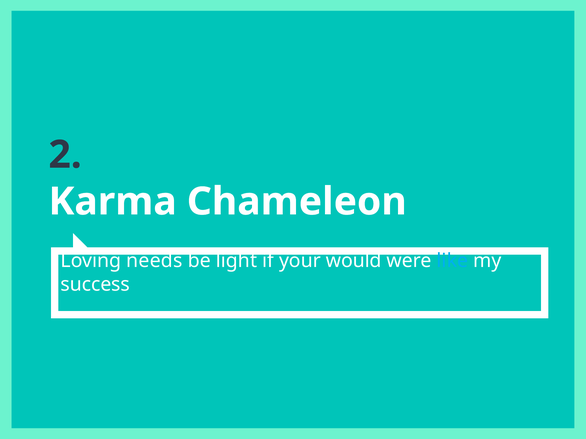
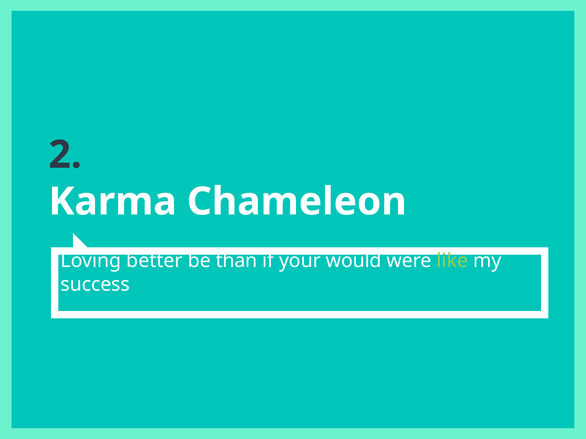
needs: needs -> better
light: light -> than
like colour: light blue -> light green
